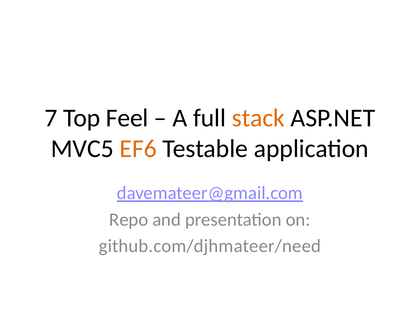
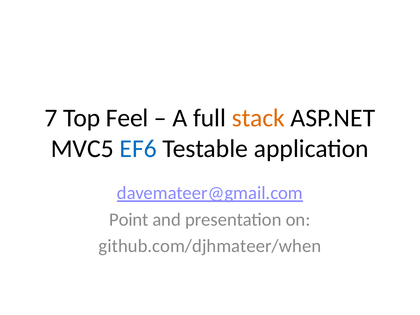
EF6 colour: orange -> blue
Repo: Repo -> Point
github.com/djhmateer/need: github.com/djhmateer/need -> github.com/djhmateer/when
